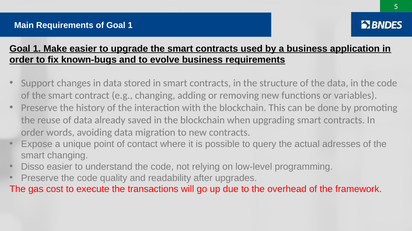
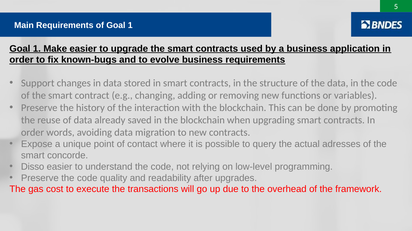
smart changing: changing -> concorde
